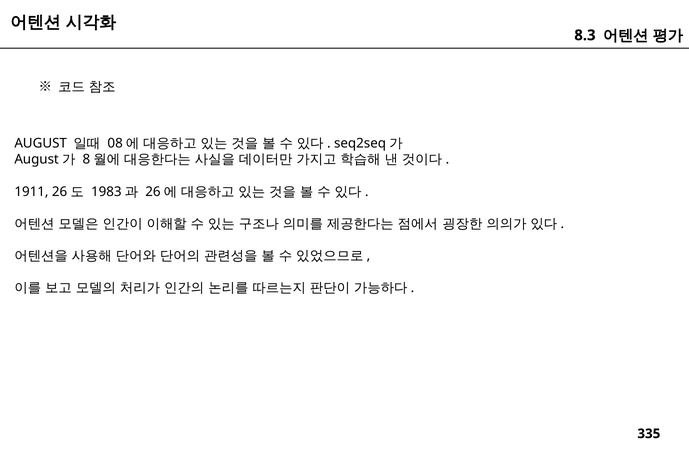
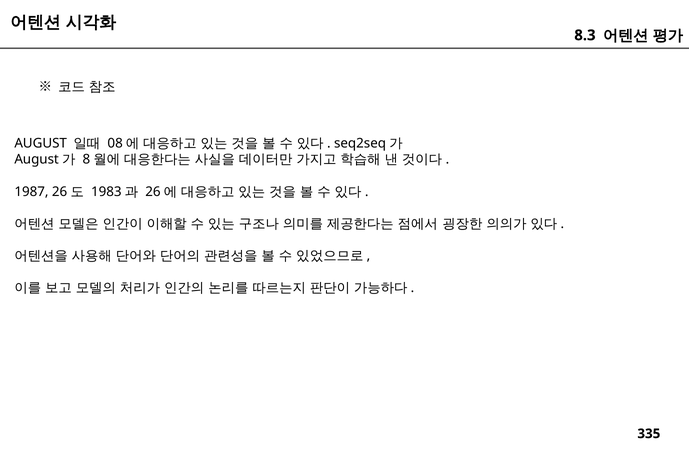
1911: 1911 -> 1987
